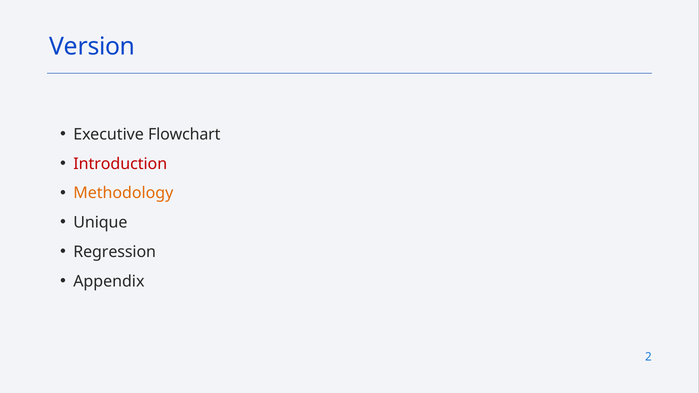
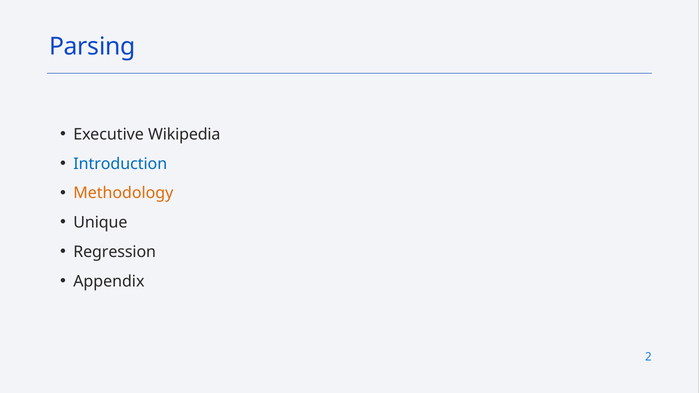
Version: Version -> Parsing
Flowchart: Flowchart -> Wikipedia
Introduction colour: red -> blue
